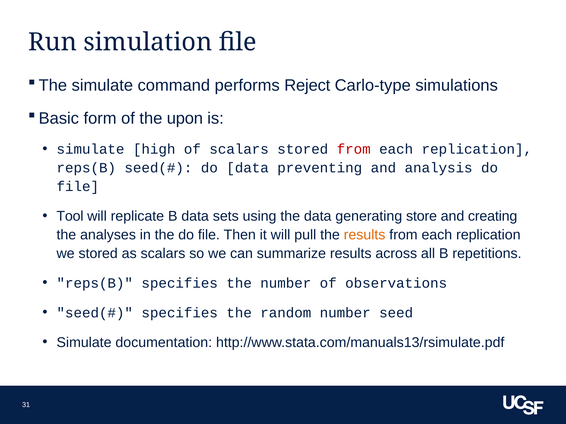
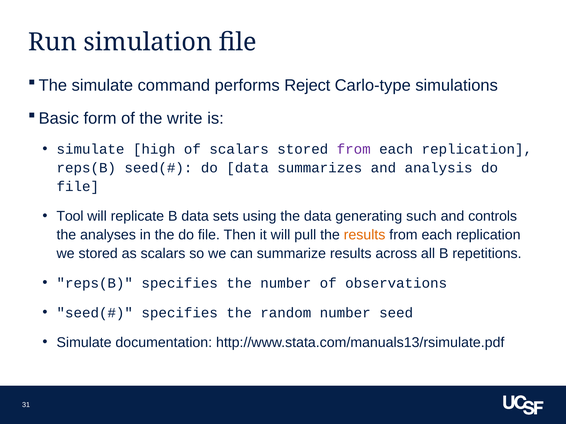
upon: upon -> write
from at (354, 149) colour: red -> purple
preventing: preventing -> summarizes
store: store -> such
creating: creating -> controls
